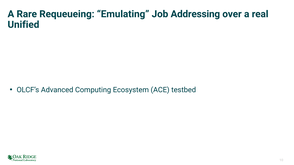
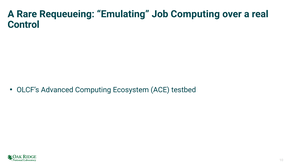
Job Addressing: Addressing -> Computing
Unified: Unified -> Control
